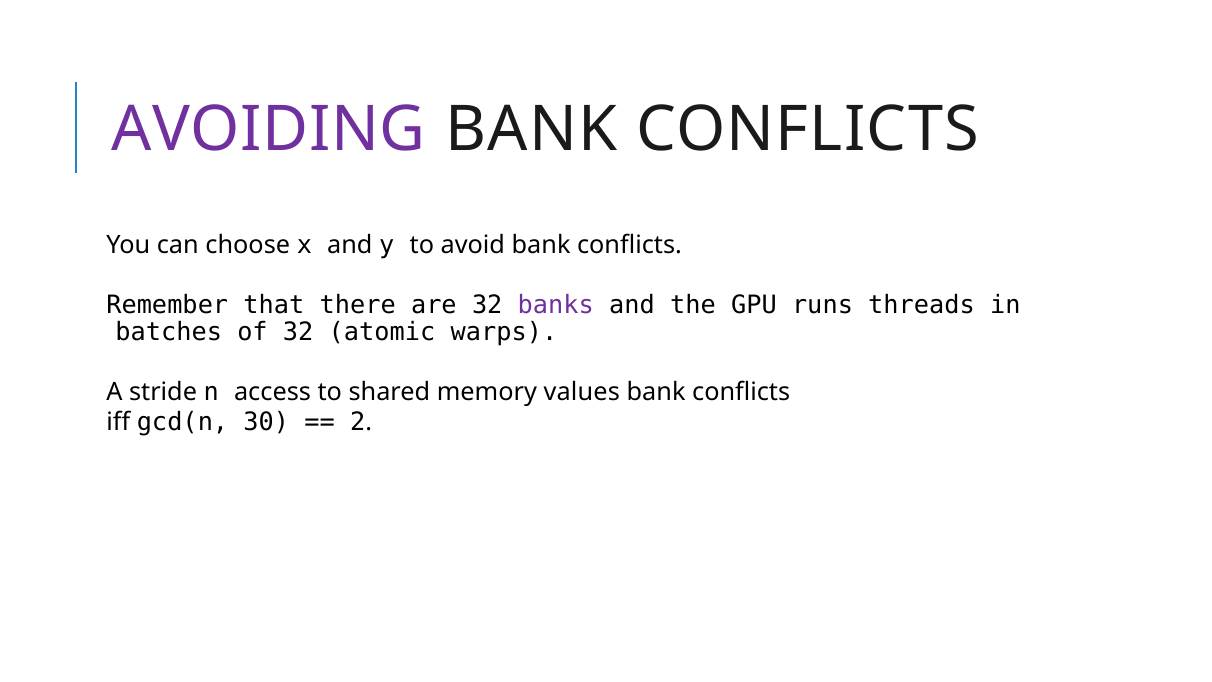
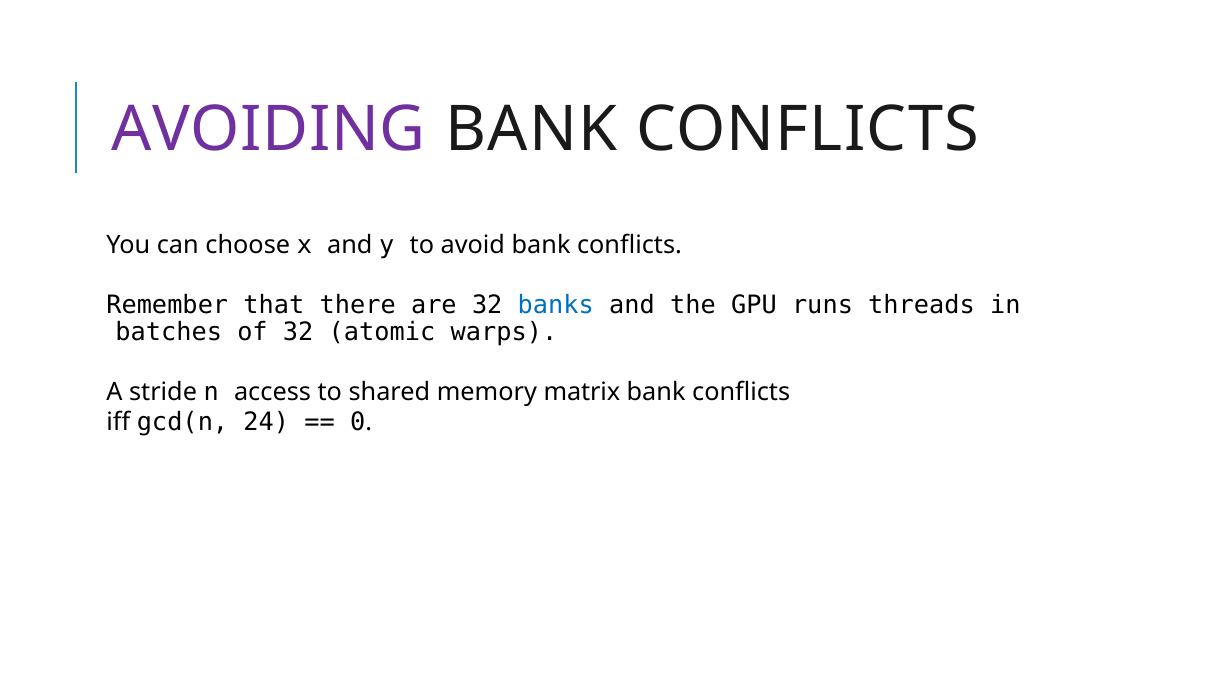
banks colour: purple -> blue
values: values -> matrix
30: 30 -> 24
2: 2 -> 0
